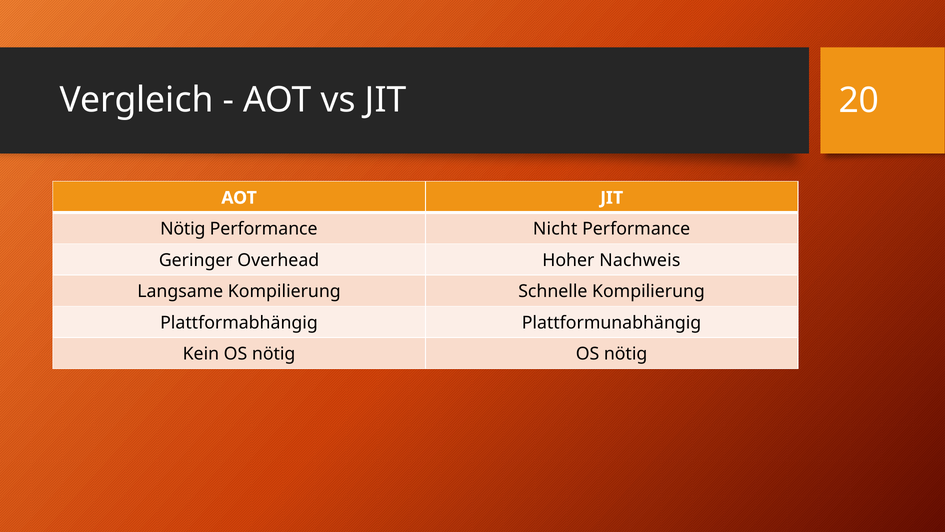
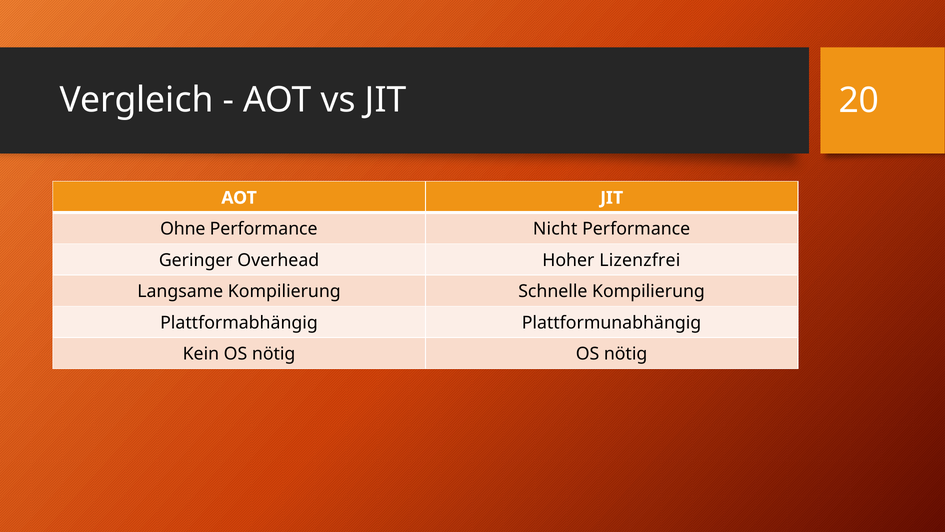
Nötig at (183, 229): Nötig -> Ohne
Nachweis: Nachweis -> Lizenzfrei
